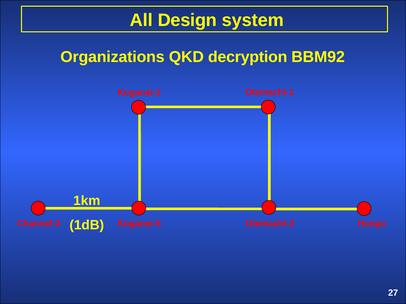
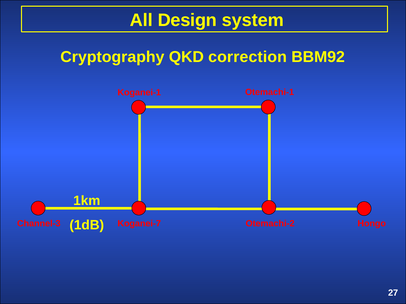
Organizations: Organizations -> Cryptography
decryption: decryption -> correction
Koganei-5: Koganei-5 -> Koganei-7
